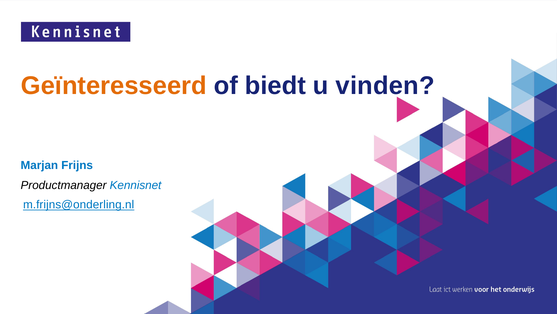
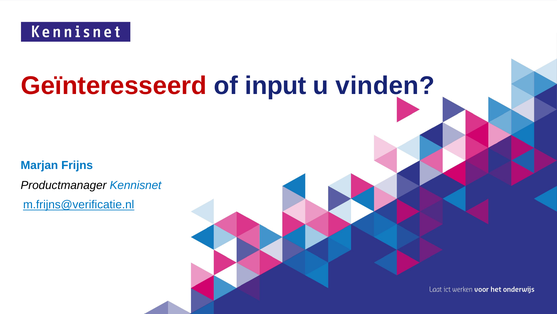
Geïnteresseerd colour: orange -> red
biedt: biedt -> input
m.frijns@onderling.nl: m.frijns@onderling.nl -> m.frijns@verificatie.nl
